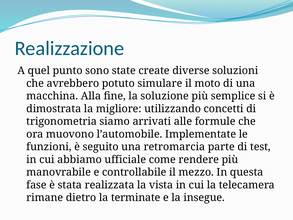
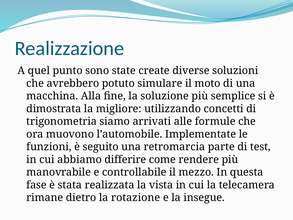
ufficiale: ufficiale -> differire
terminate: terminate -> rotazione
